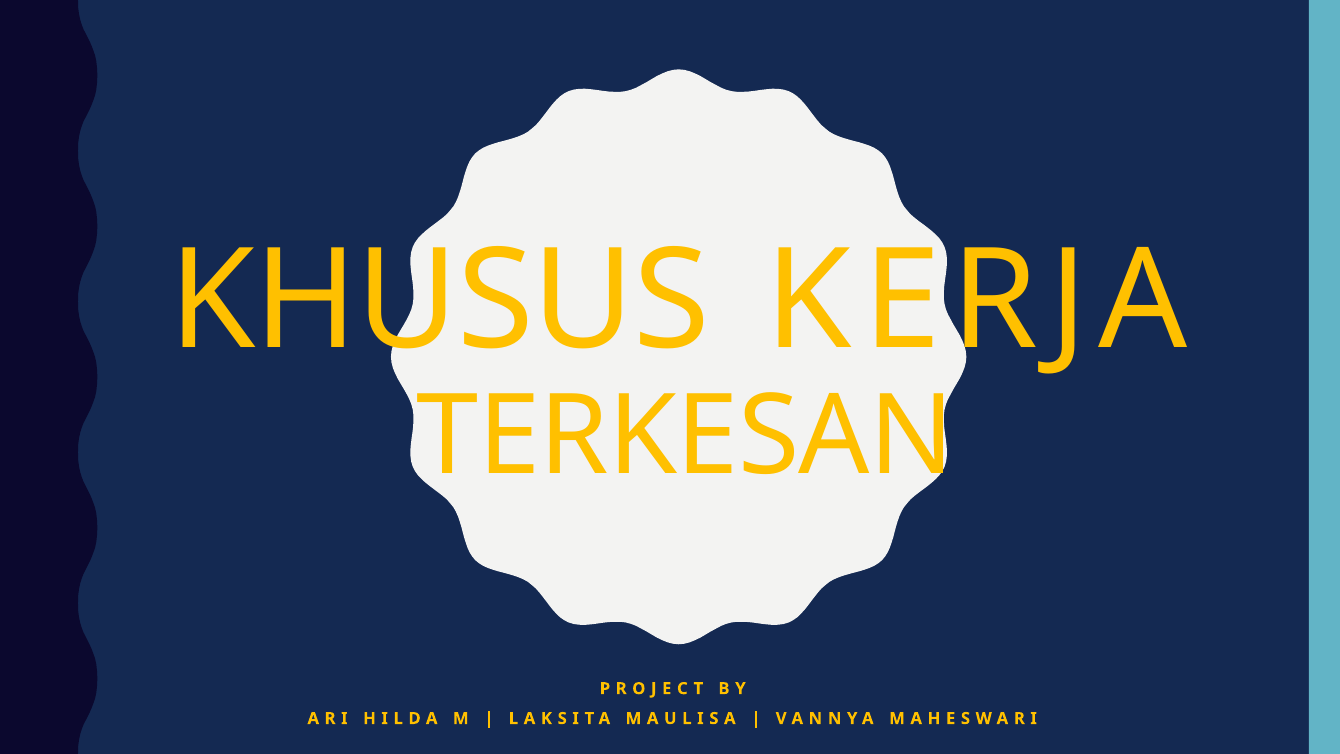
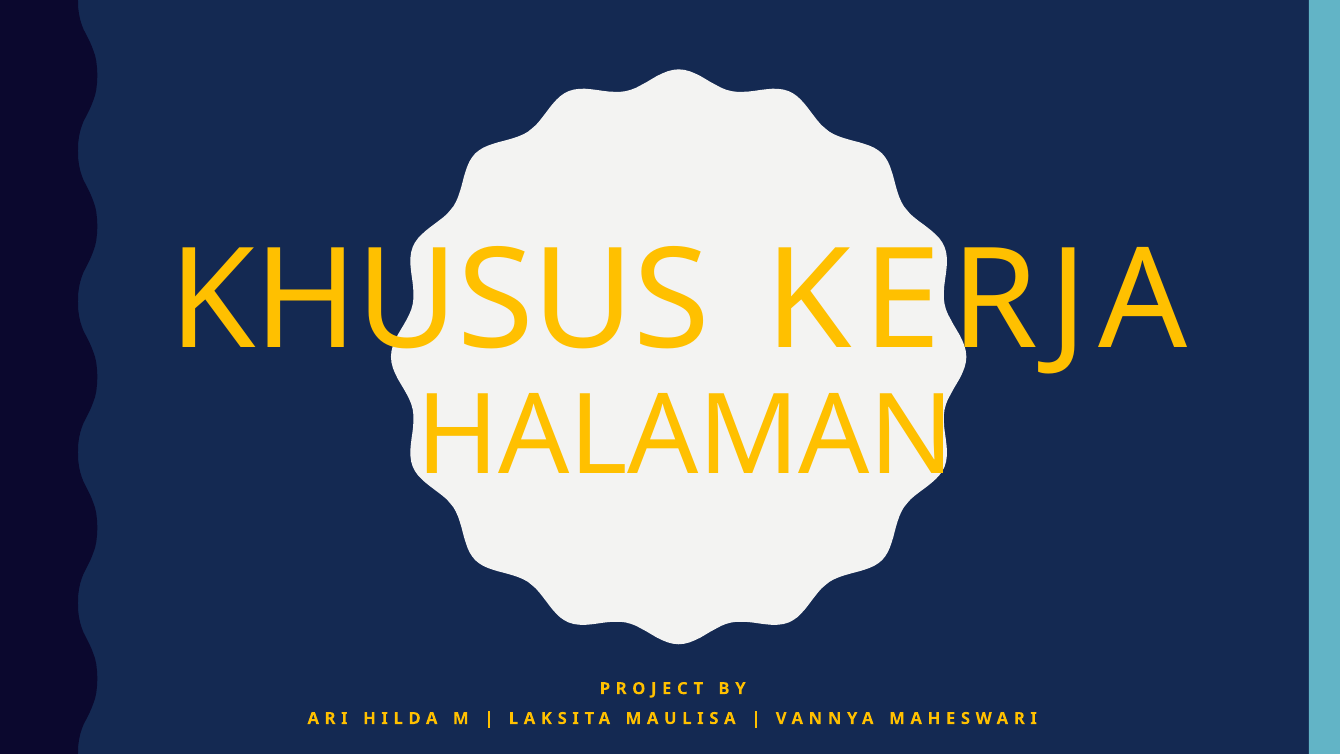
TERKESAN: TERKESAN -> HALAMAN
